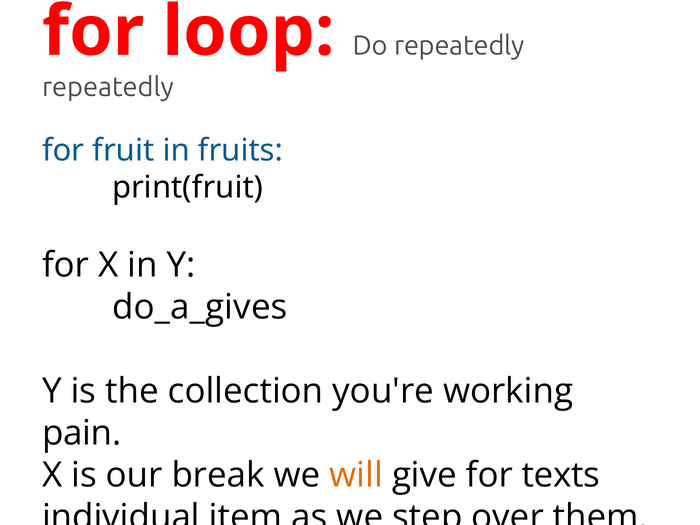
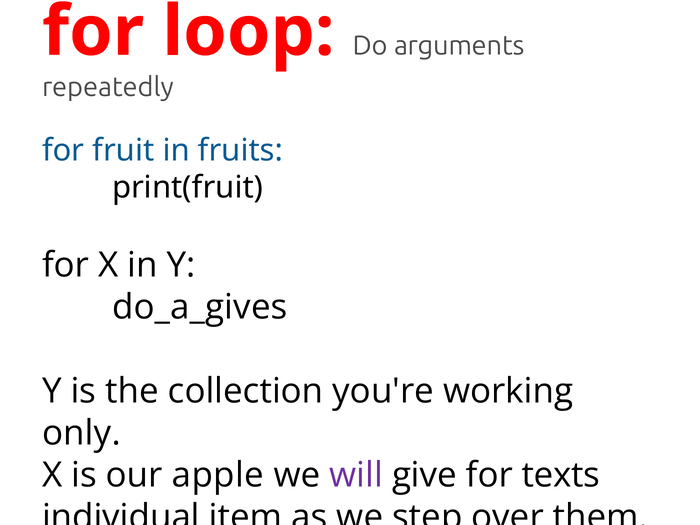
Do repeatedly: repeatedly -> arguments
pain: pain -> only
break: break -> apple
will colour: orange -> purple
